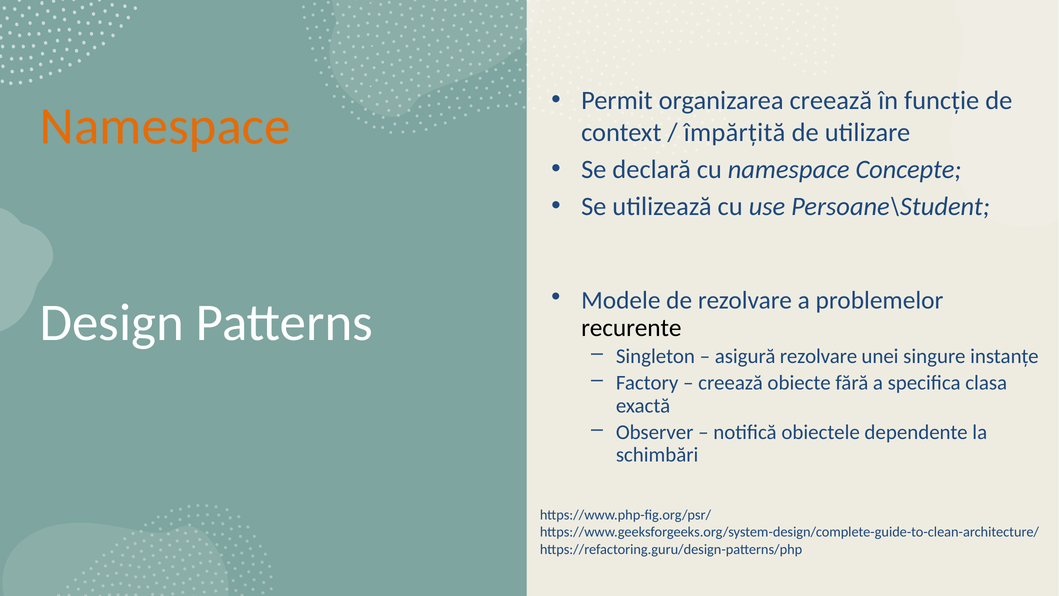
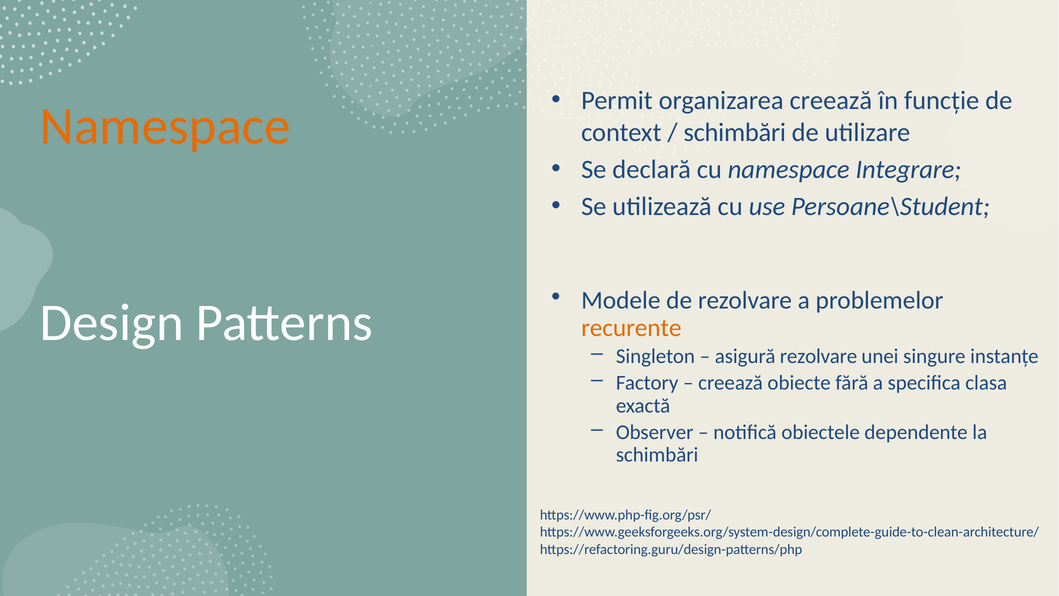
împărțită at (735, 132): împărțită -> schimbări
Concepte: Concepte -> Integrare
recurente colour: black -> orange
